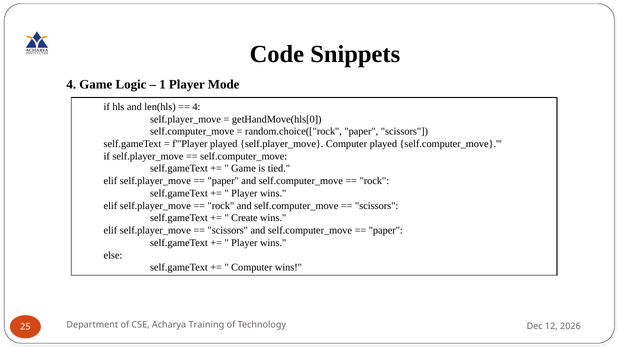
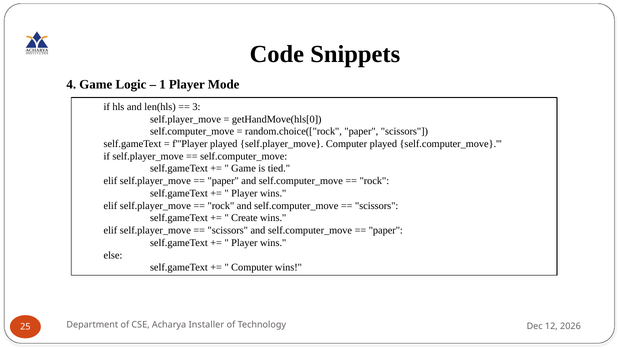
4 at (196, 107): 4 -> 3
Training: Training -> Installer
